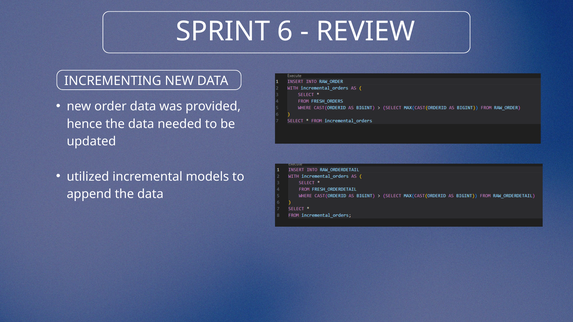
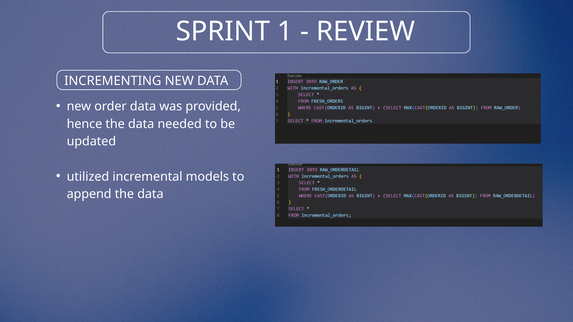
6: 6 -> 1
